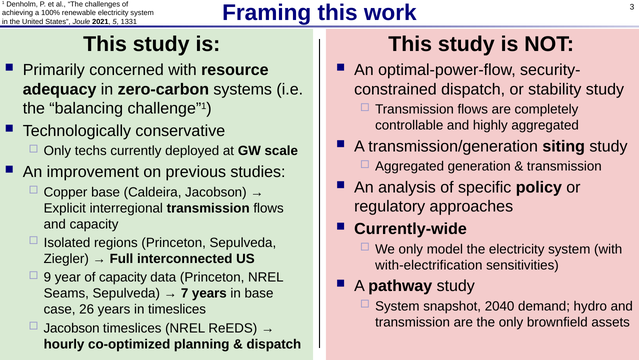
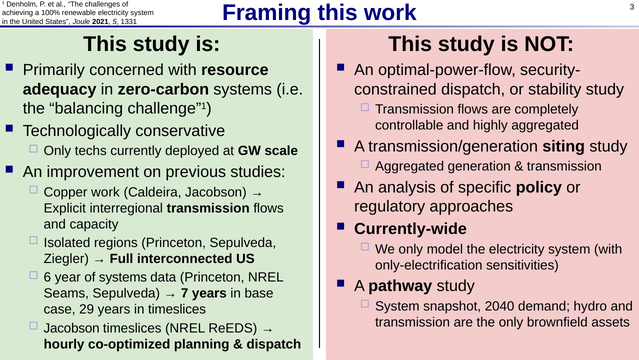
Copper base: base -> work
with-electrification: with-electrification -> only-electrification
9: 9 -> 6
of capacity: capacity -> systems
26: 26 -> 29
